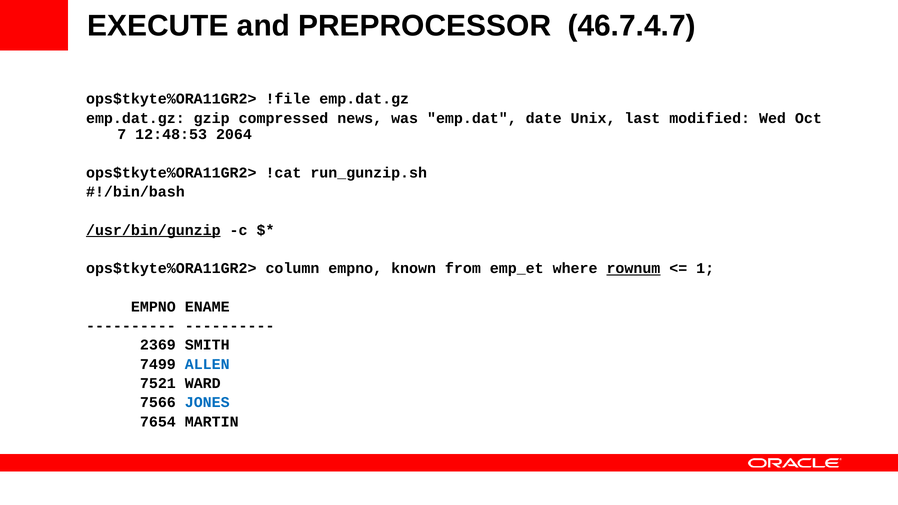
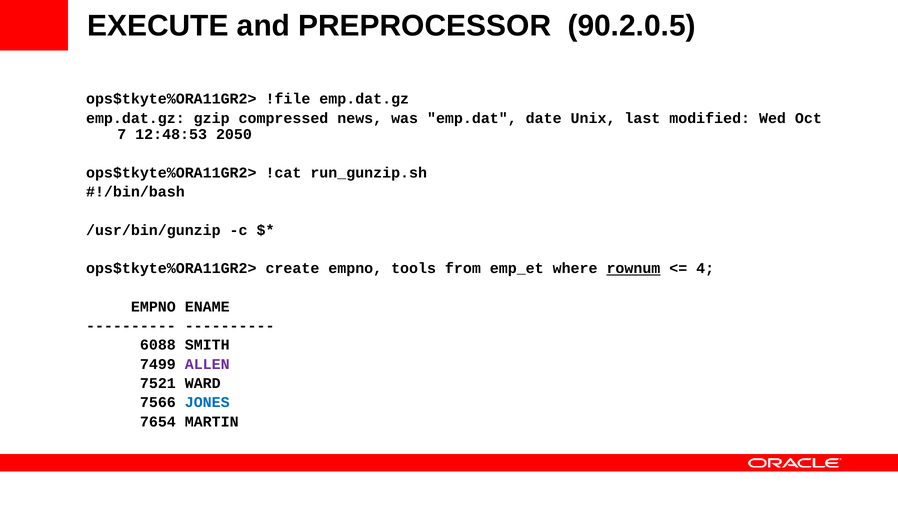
46.7.4.7: 46.7.4.7 -> 90.2.0.5
2064: 2064 -> 2050
/usr/bin/gunzip underline: present -> none
column: column -> create
known: known -> tools
1: 1 -> 4
2369: 2369 -> 6088
ALLEN colour: blue -> purple
